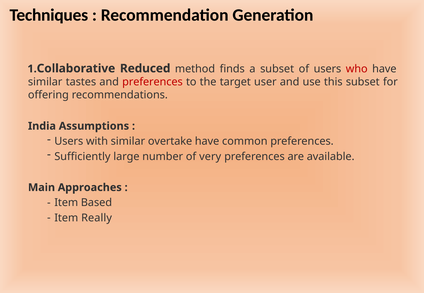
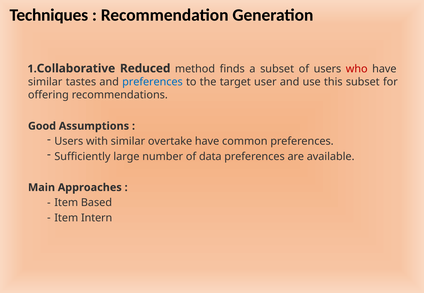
preferences at (152, 82) colour: red -> blue
India: India -> Good
very: very -> data
Really: Really -> Intern
